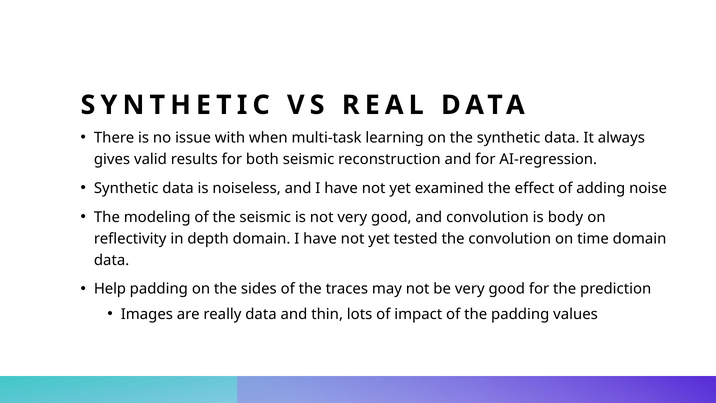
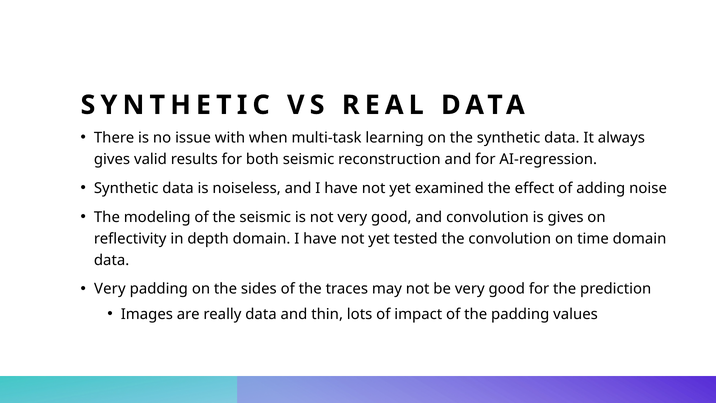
is body: body -> gives
Help at (110, 289): Help -> Very
